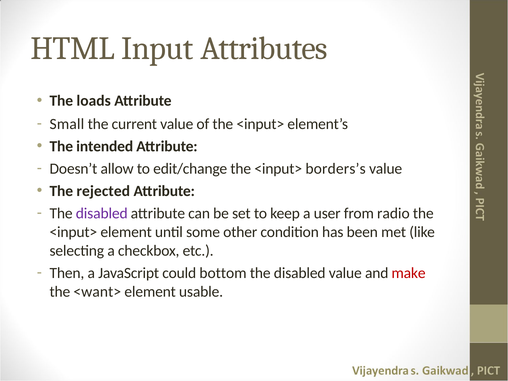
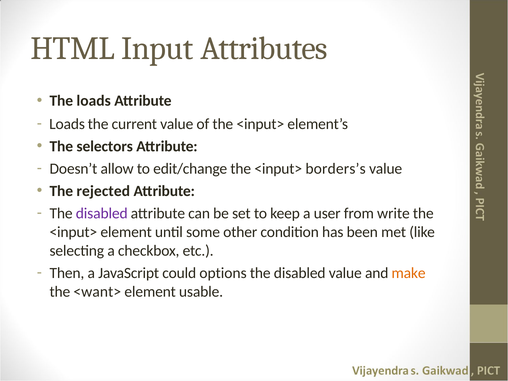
Small at (67, 124): Small -> Loads
intended: intended -> selectors
radio: radio -> write
bottom: bottom -> options
make colour: red -> orange
